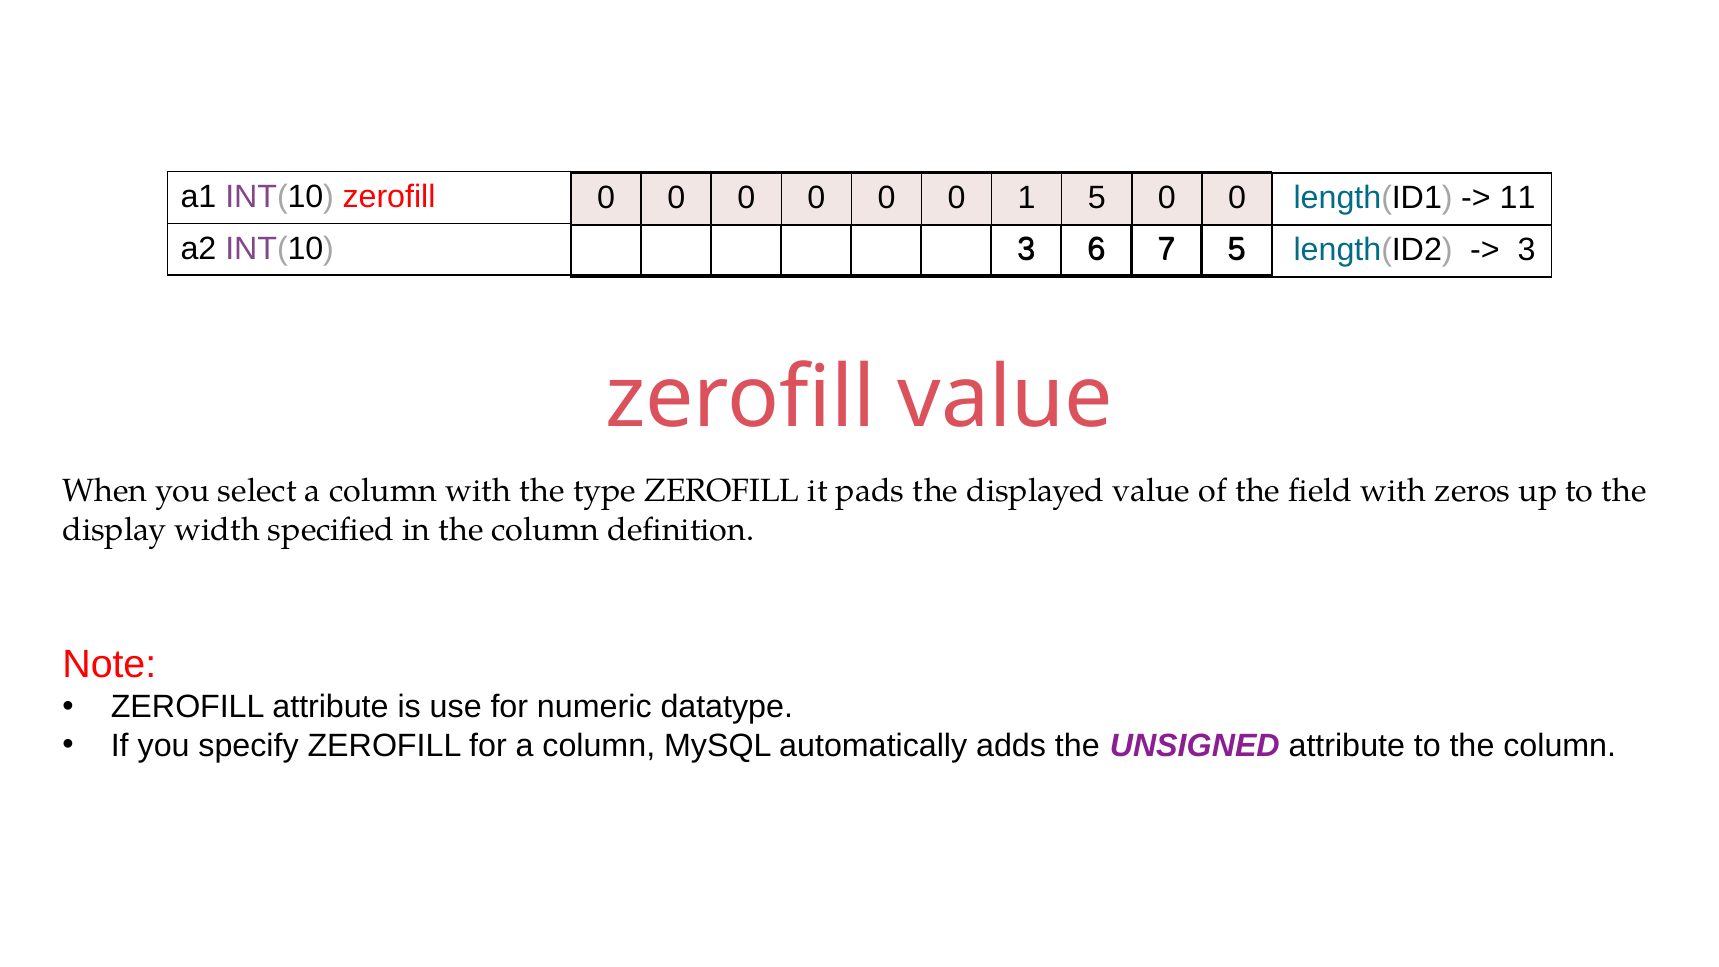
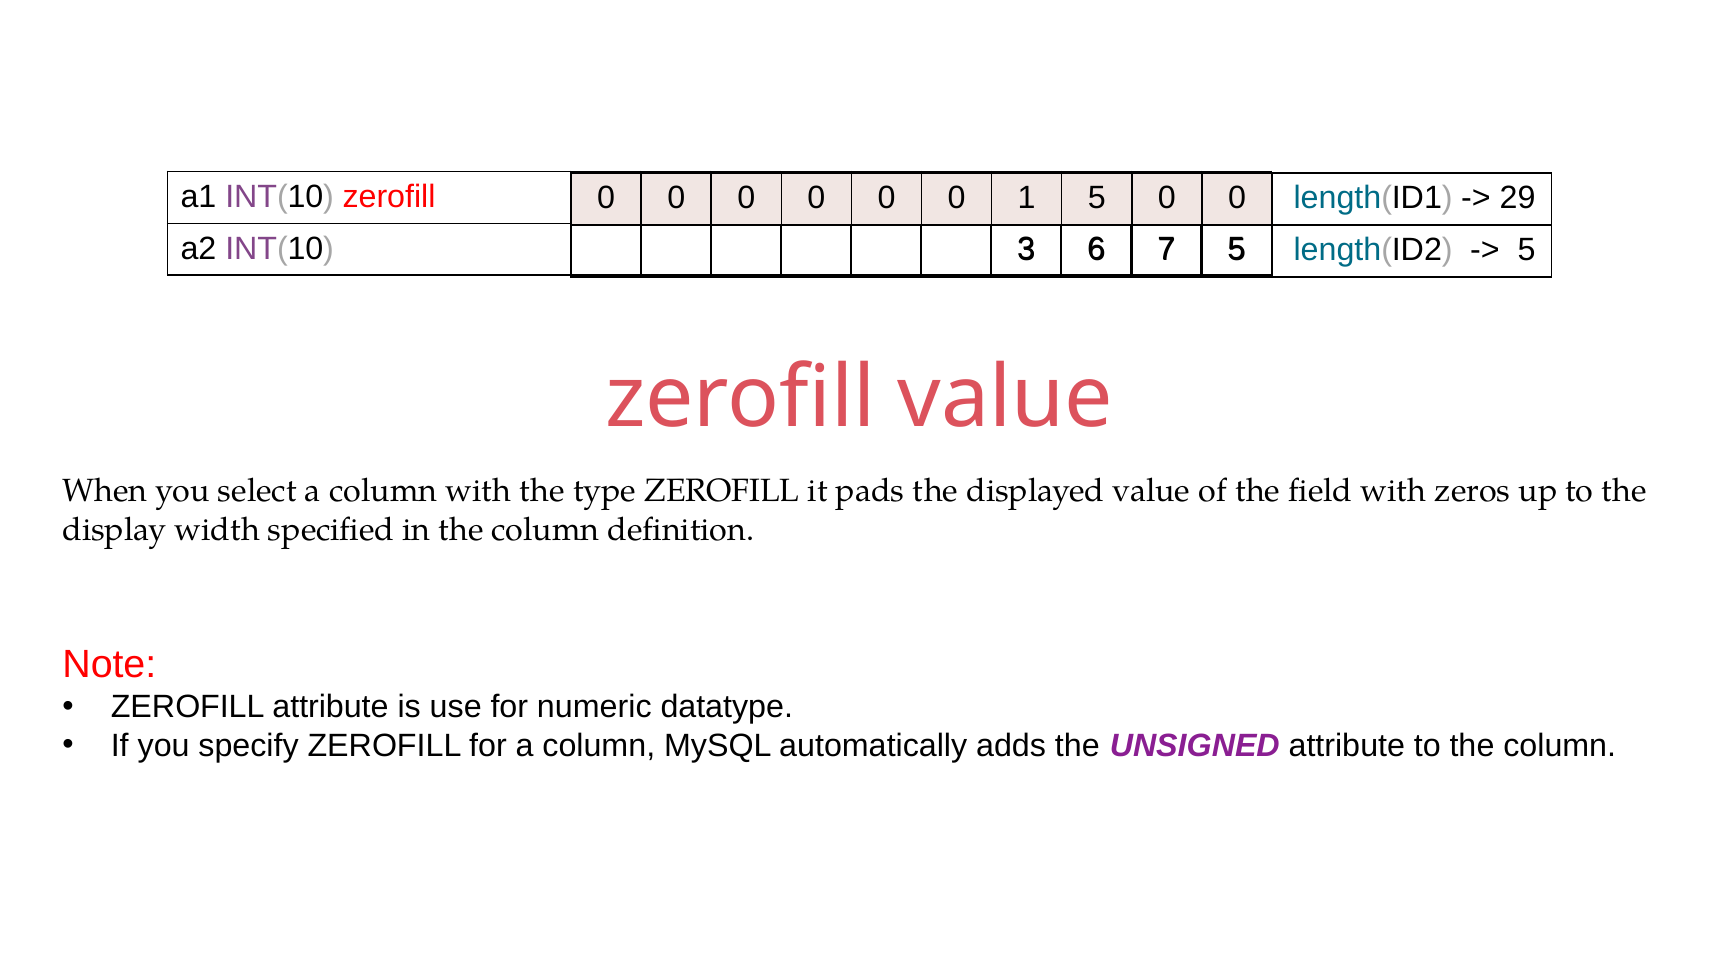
11: 11 -> 29
3 at (1527, 250): 3 -> 5
